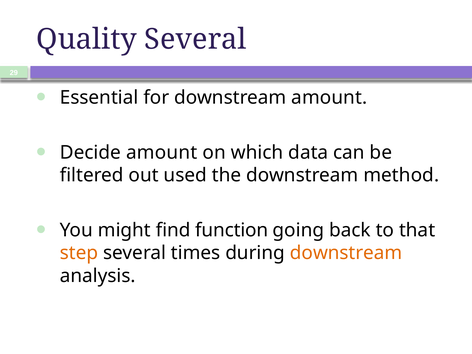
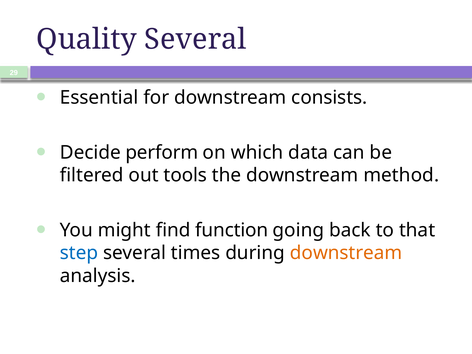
downstream amount: amount -> consists
Decide amount: amount -> perform
used: used -> tools
step colour: orange -> blue
